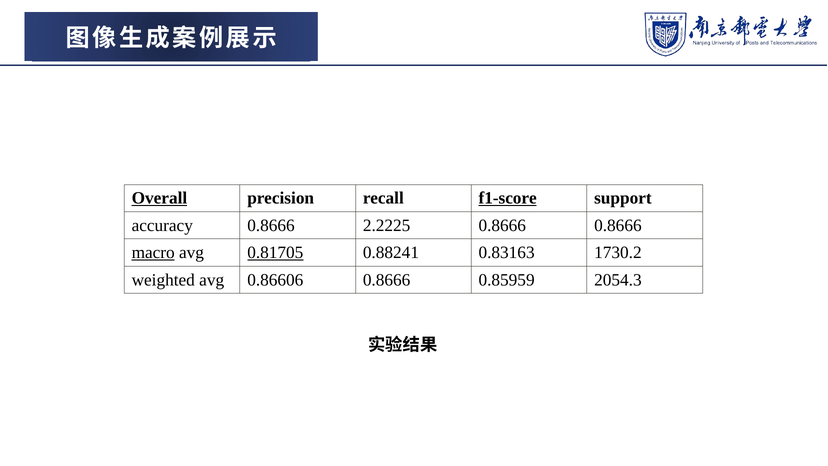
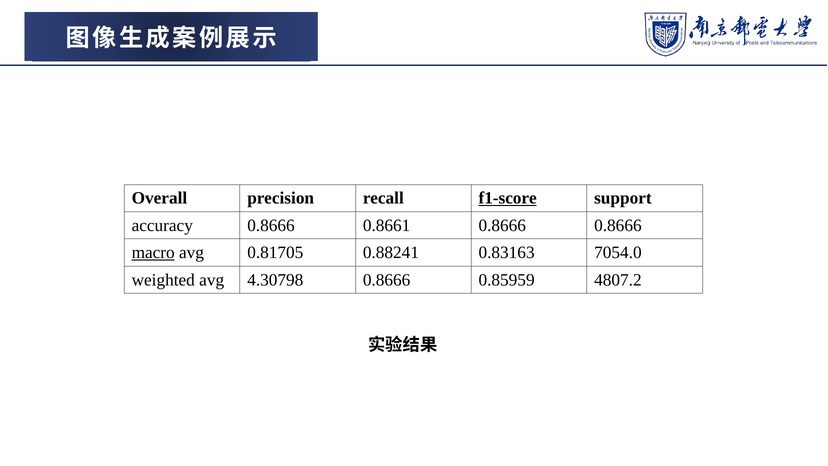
Overall underline: present -> none
2.2225: 2.2225 -> 0.8661
0.81705 underline: present -> none
1730.2: 1730.2 -> 7054.0
0.86606: 0.86606 -> 4.30798
2054.3: 2054.3 -> 4807.2
